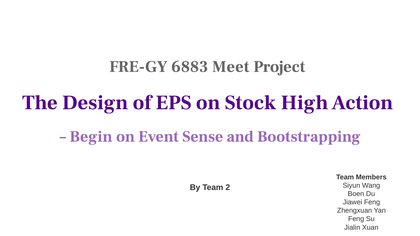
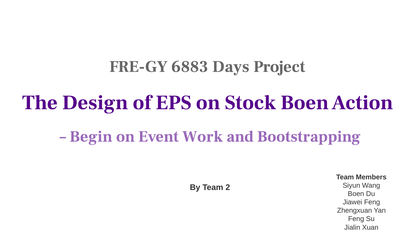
Meet: Meet -> Days
Stock High: High -> Boen
Sense: Sense -> Work
